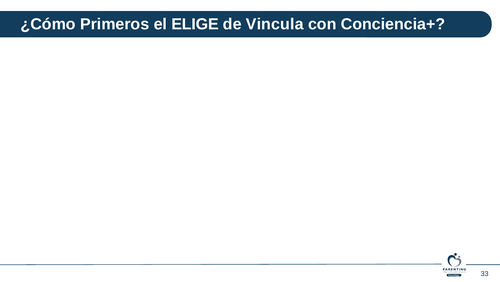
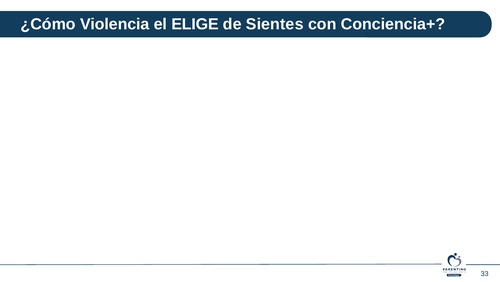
Primeros: Primeros -> Violencia
Vincula: Vincula -> Sientes
